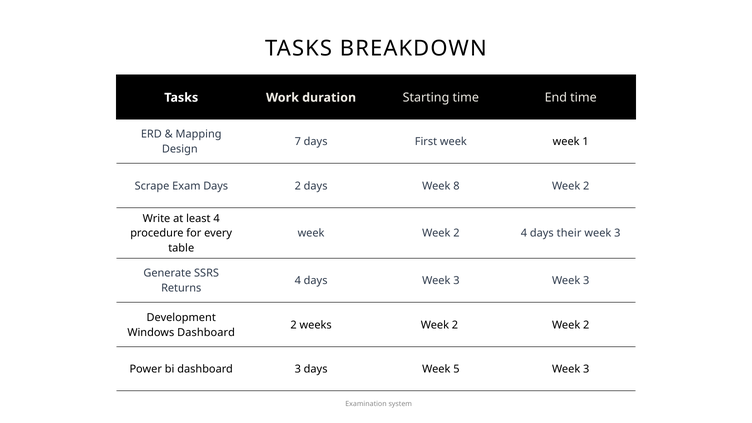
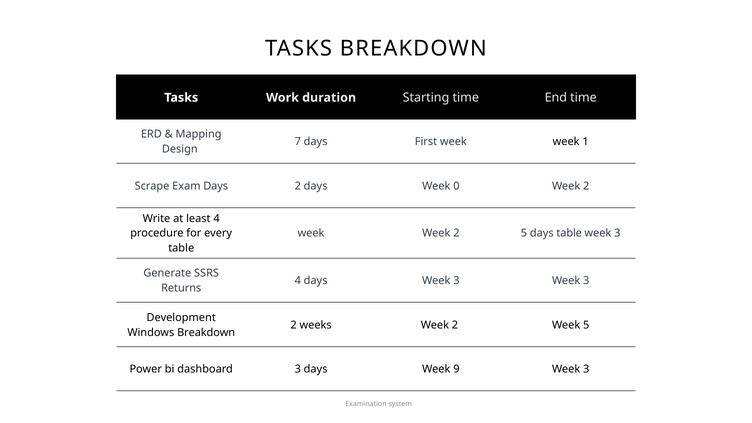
8: 8 -> 0
2 4: 4 -> 5
days their: their -> table
2 Week 2: 2 -> 5
Windows Dashboard: Dashboard -> Breakdown
5: 5 -> 9
